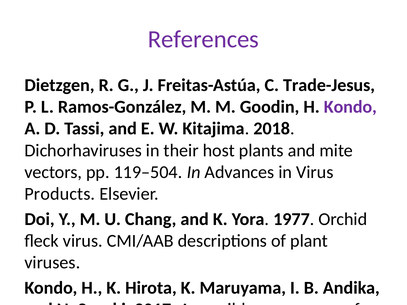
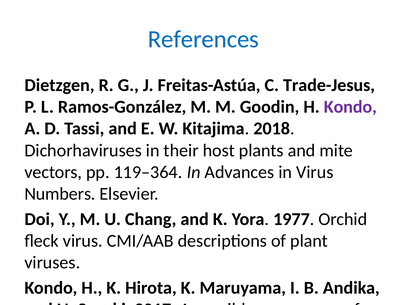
References colour: purple -> blue
119–504: 119–504 -> 119–364
Products: Products -> Numbers
